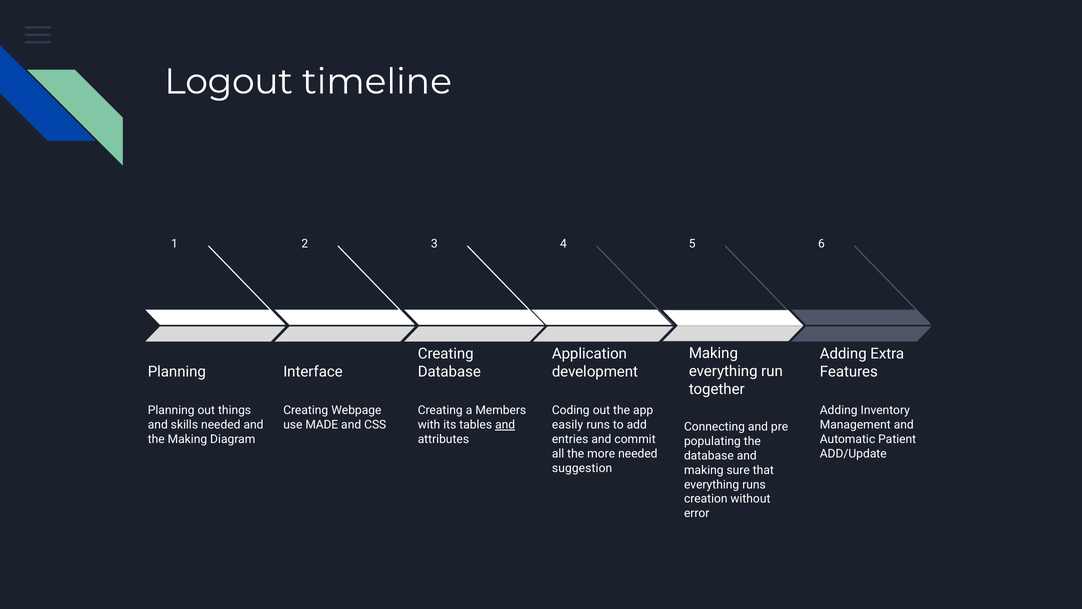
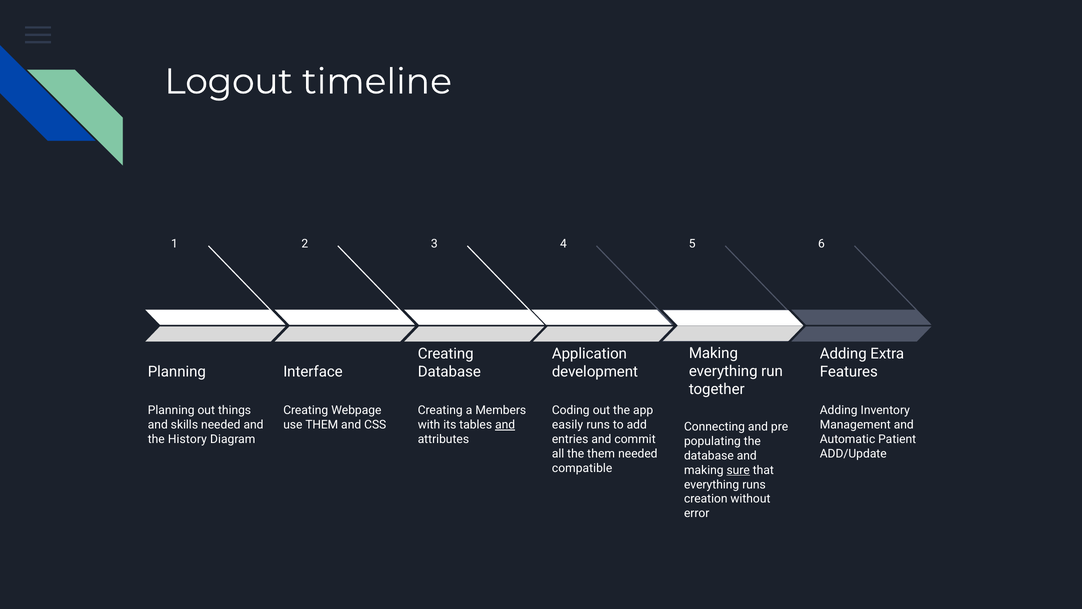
use MADE: MADE -> THEM
the Making: Making -> History
the more: more -> them
suggestion: suggestion -> compatible
sure underline: none -> present
